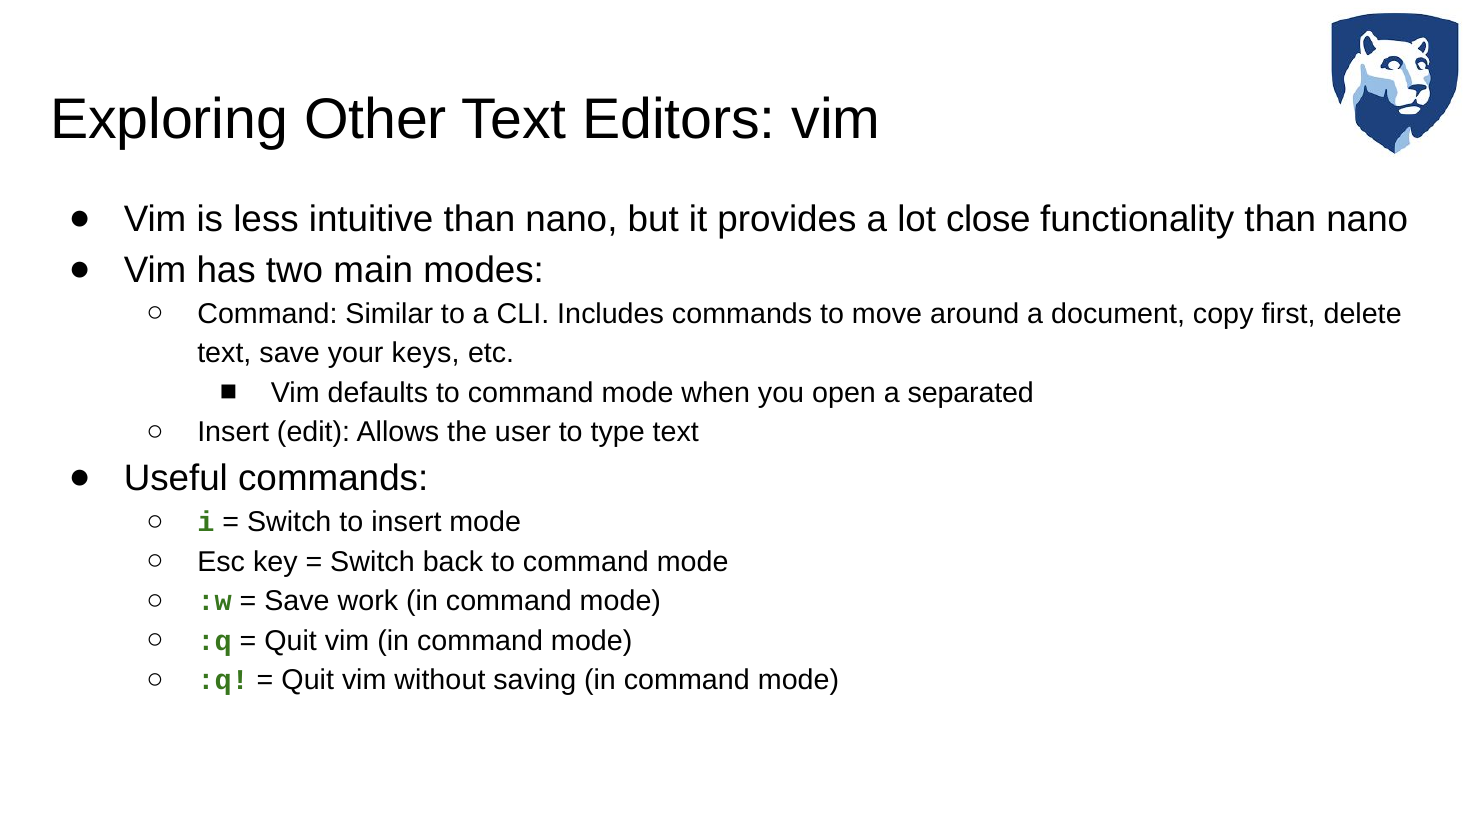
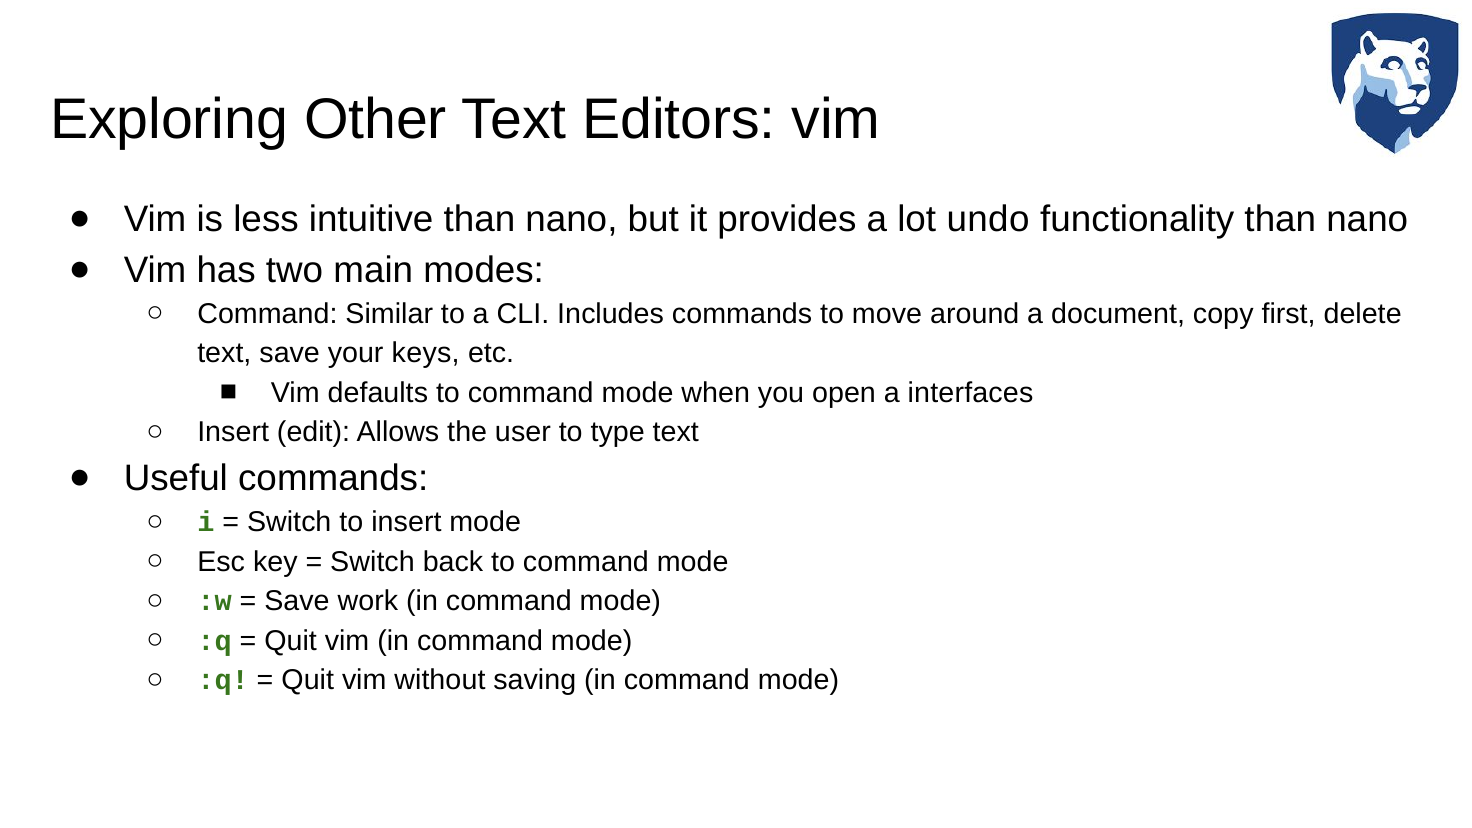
close: close -> undo
separated: separated -> interfaces
